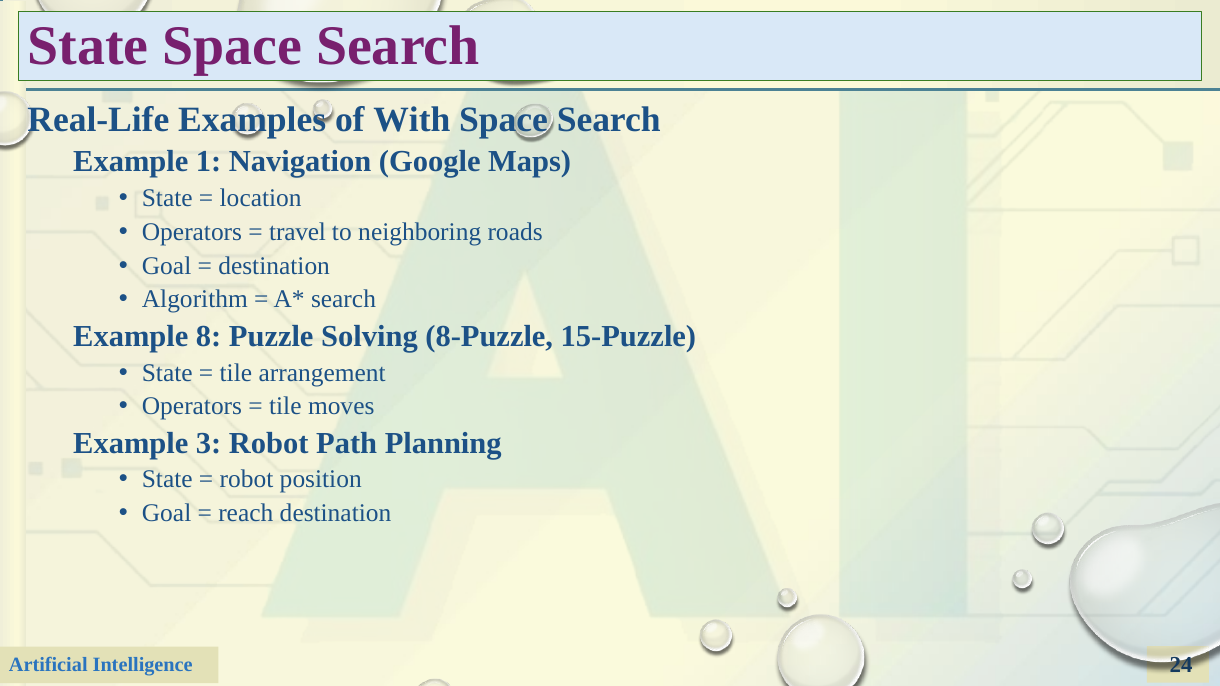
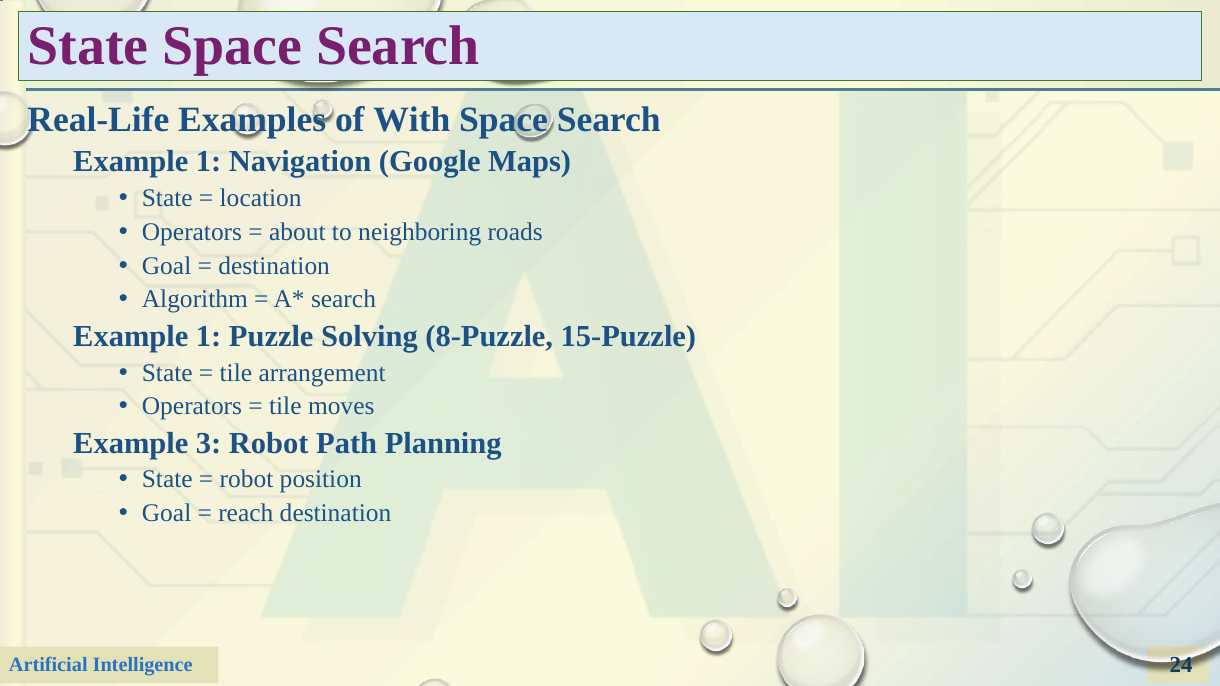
travel: travel -> about
8 at (209, 336): 8 -> 1
